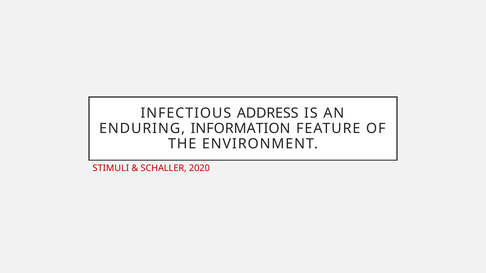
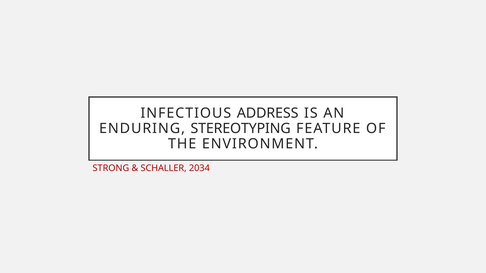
INFORMATION: INFORMATION -> STEREOTYPING
STIMULI: STIMULI -> STRONG
2020: 2020 -> 2034
